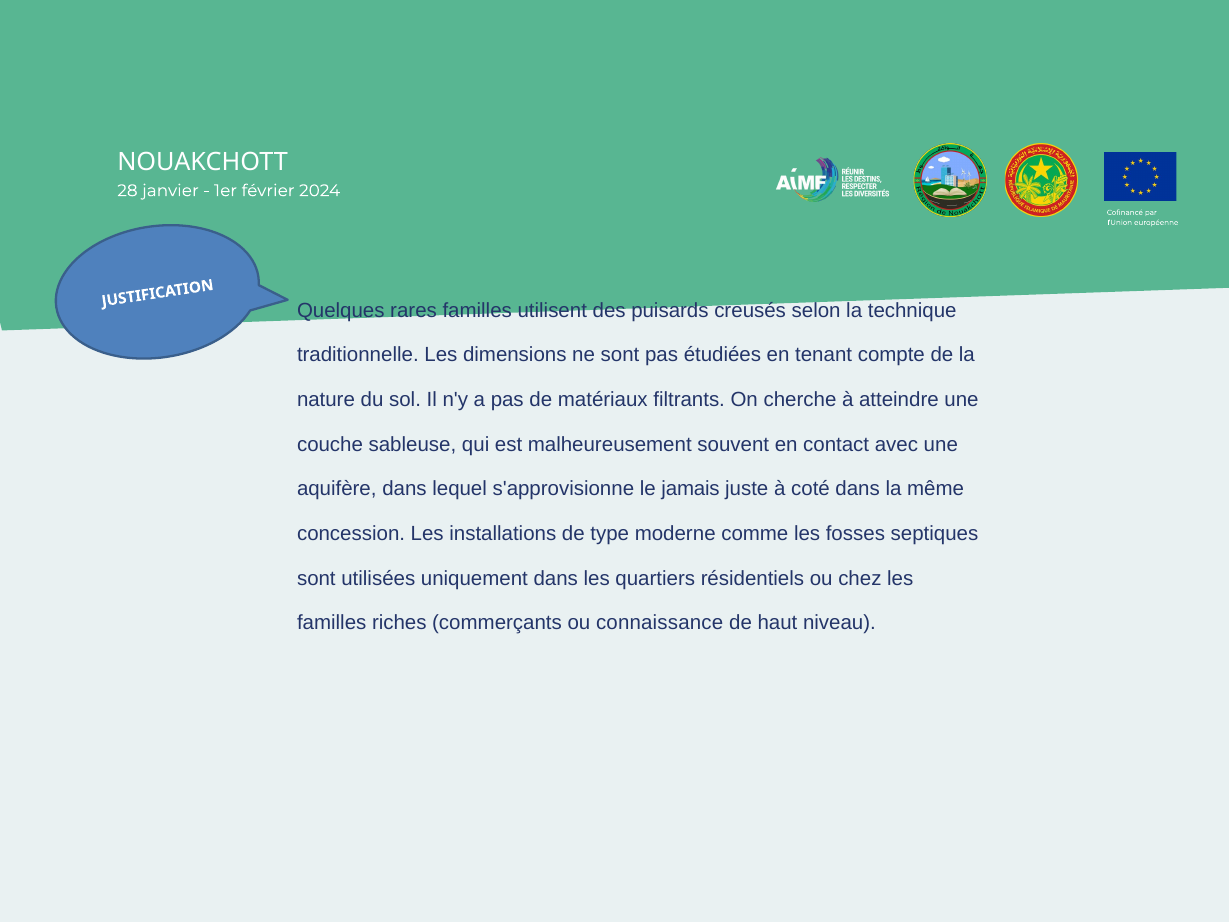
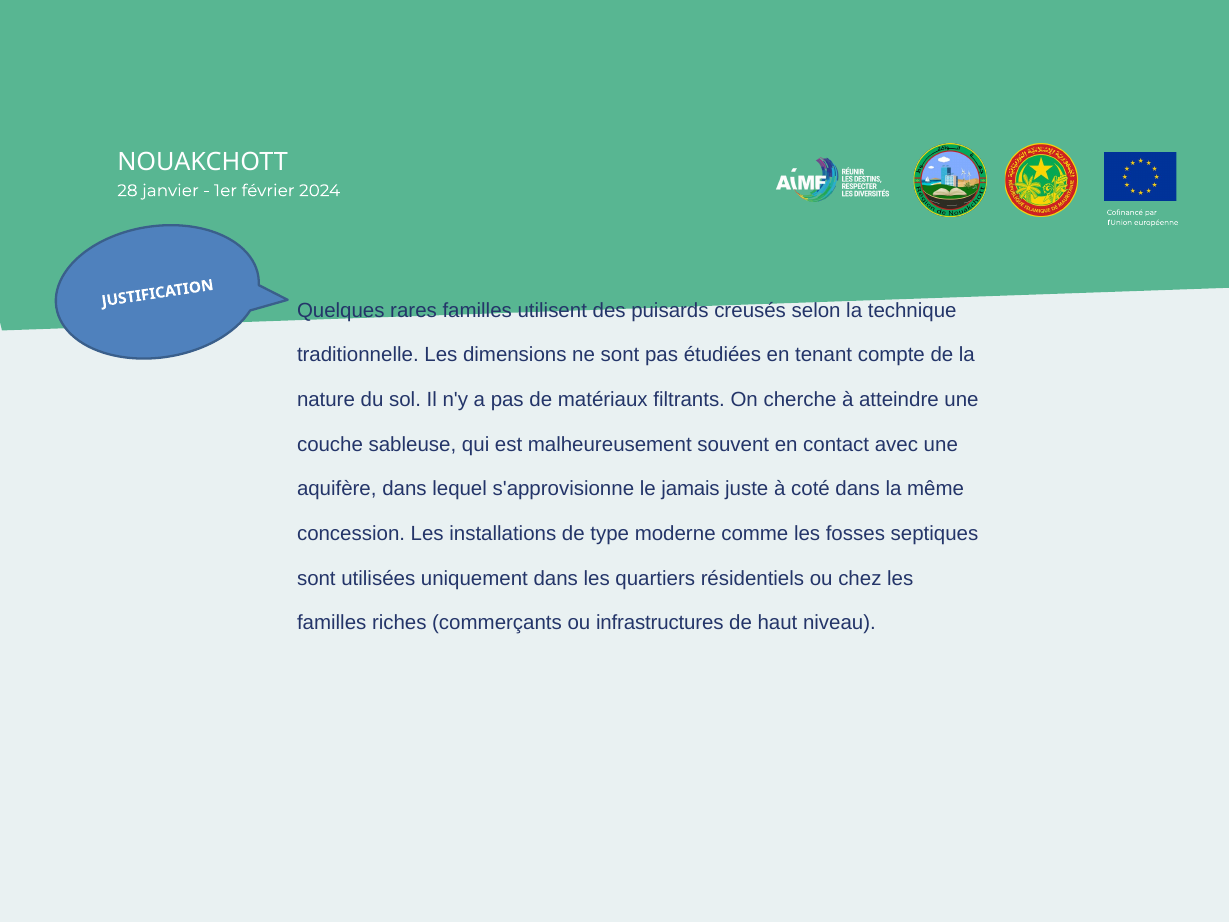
connaissance: connaissance -> infrastructures
